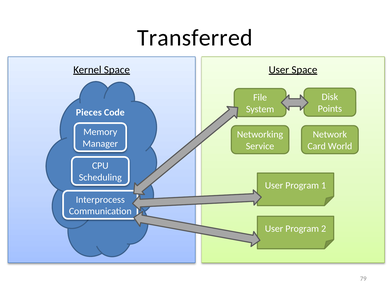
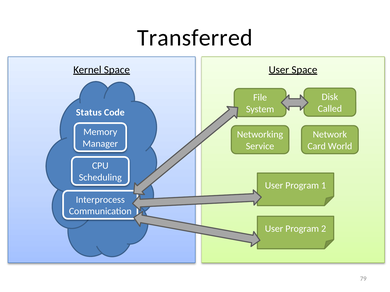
Points: Points -> Called
Pieces: Pieces -> Status
